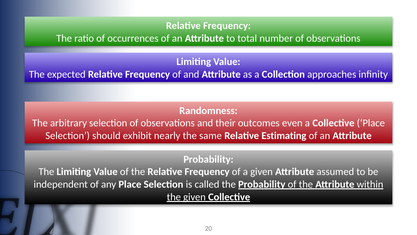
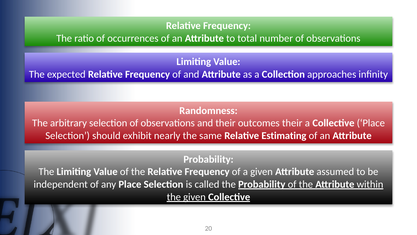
outcomes even: even -> their
